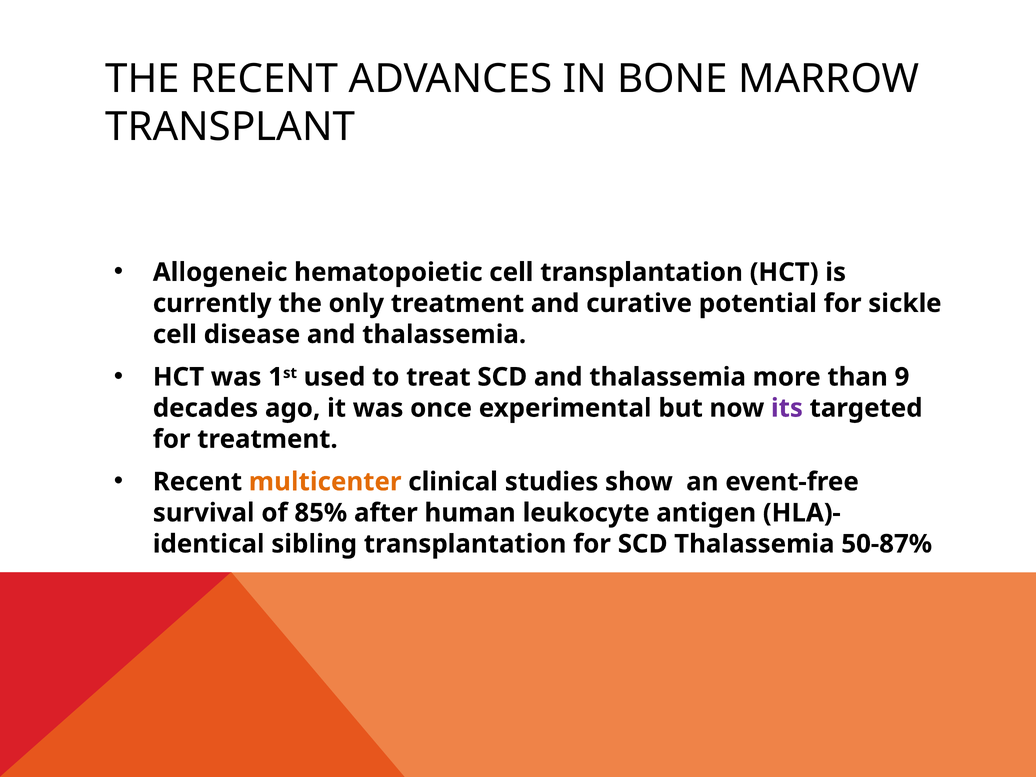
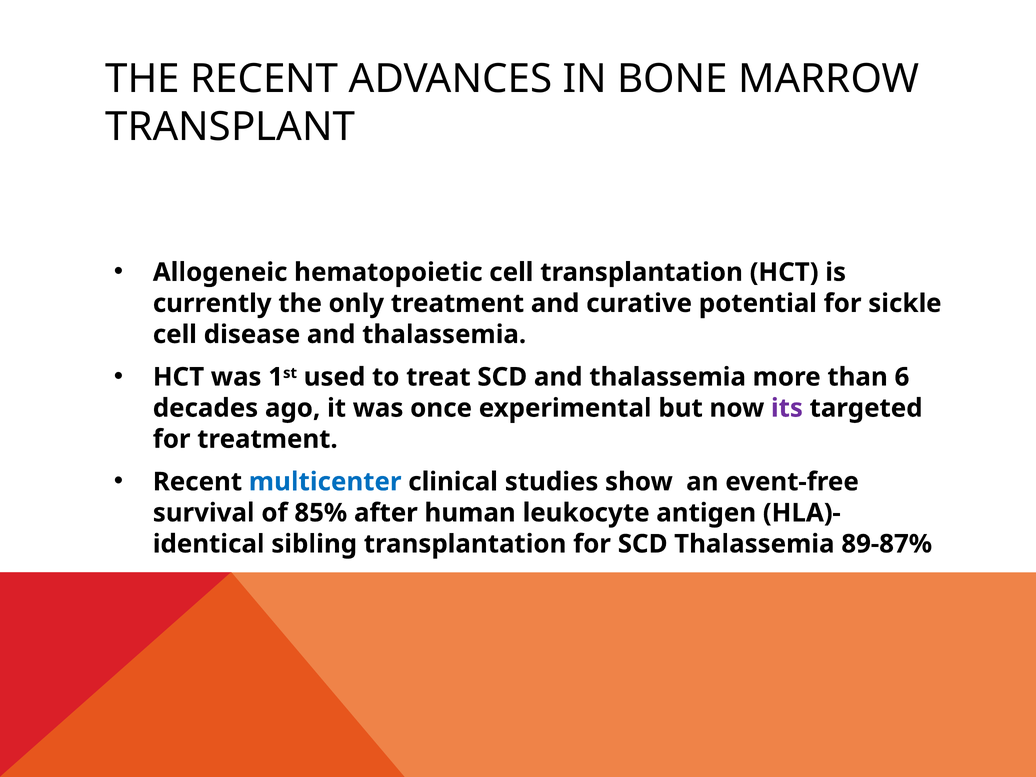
9: 9 -> 6
multicenter colour: orange -> blue
50-87%: 50-87% -> 89-87%
